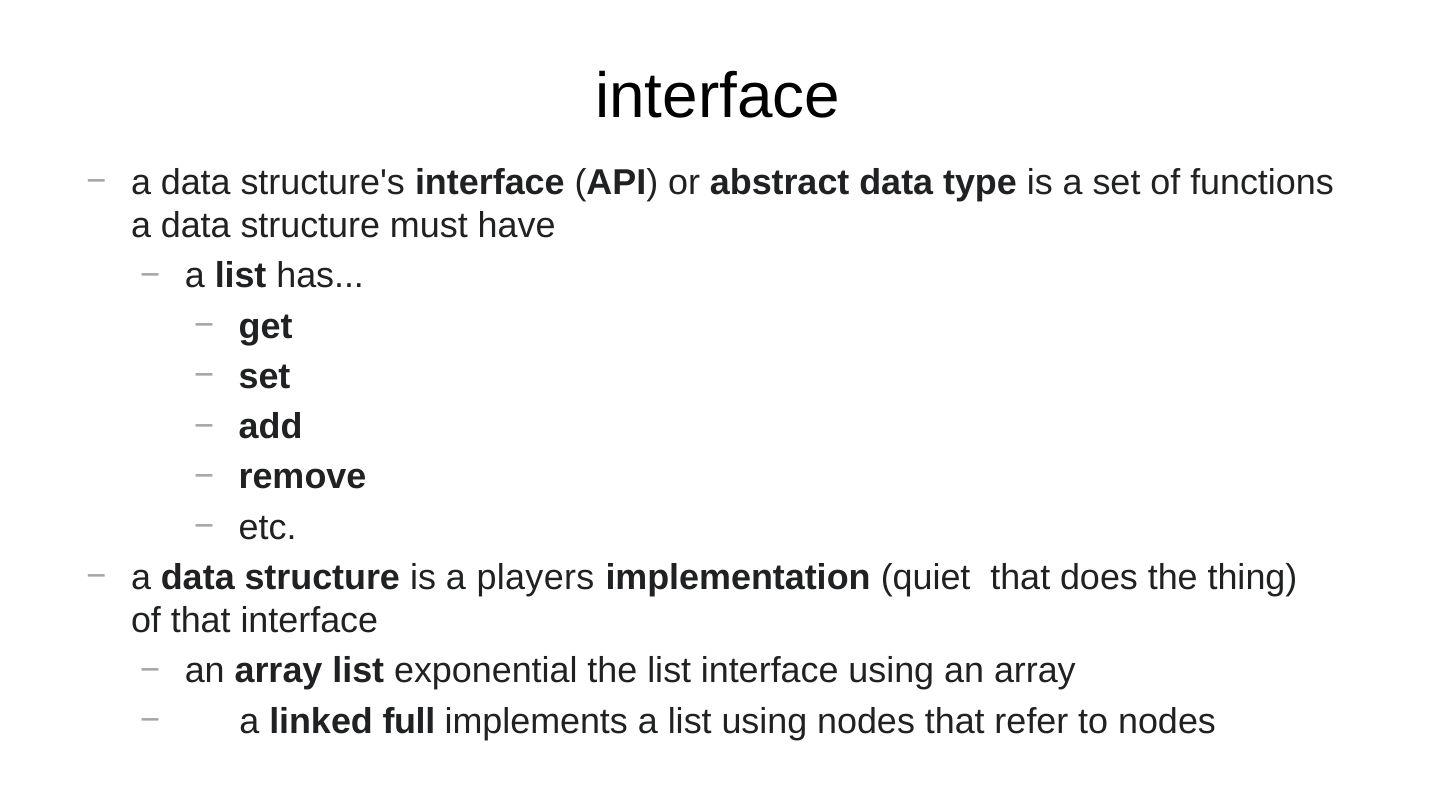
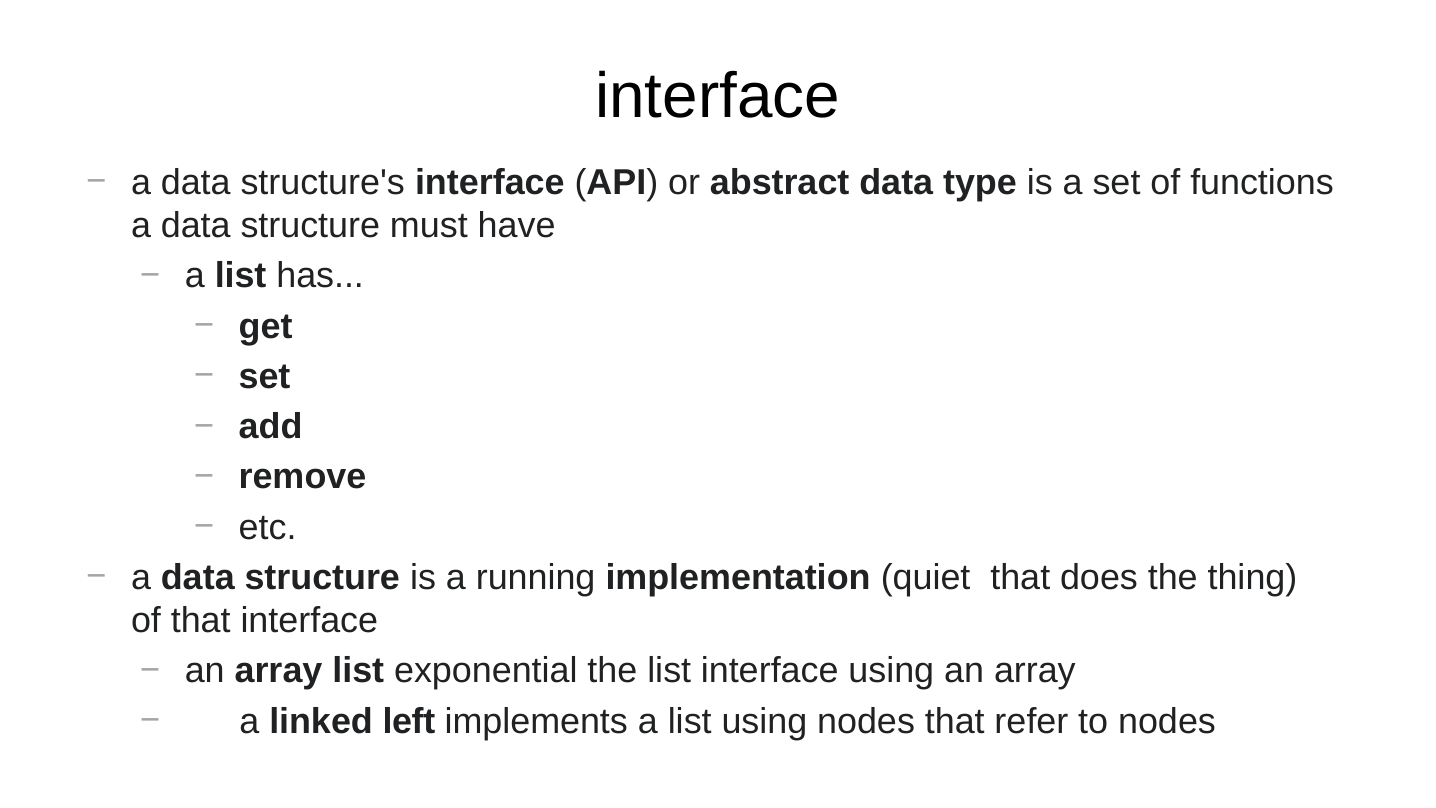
players: players -> running
full: full -> left
